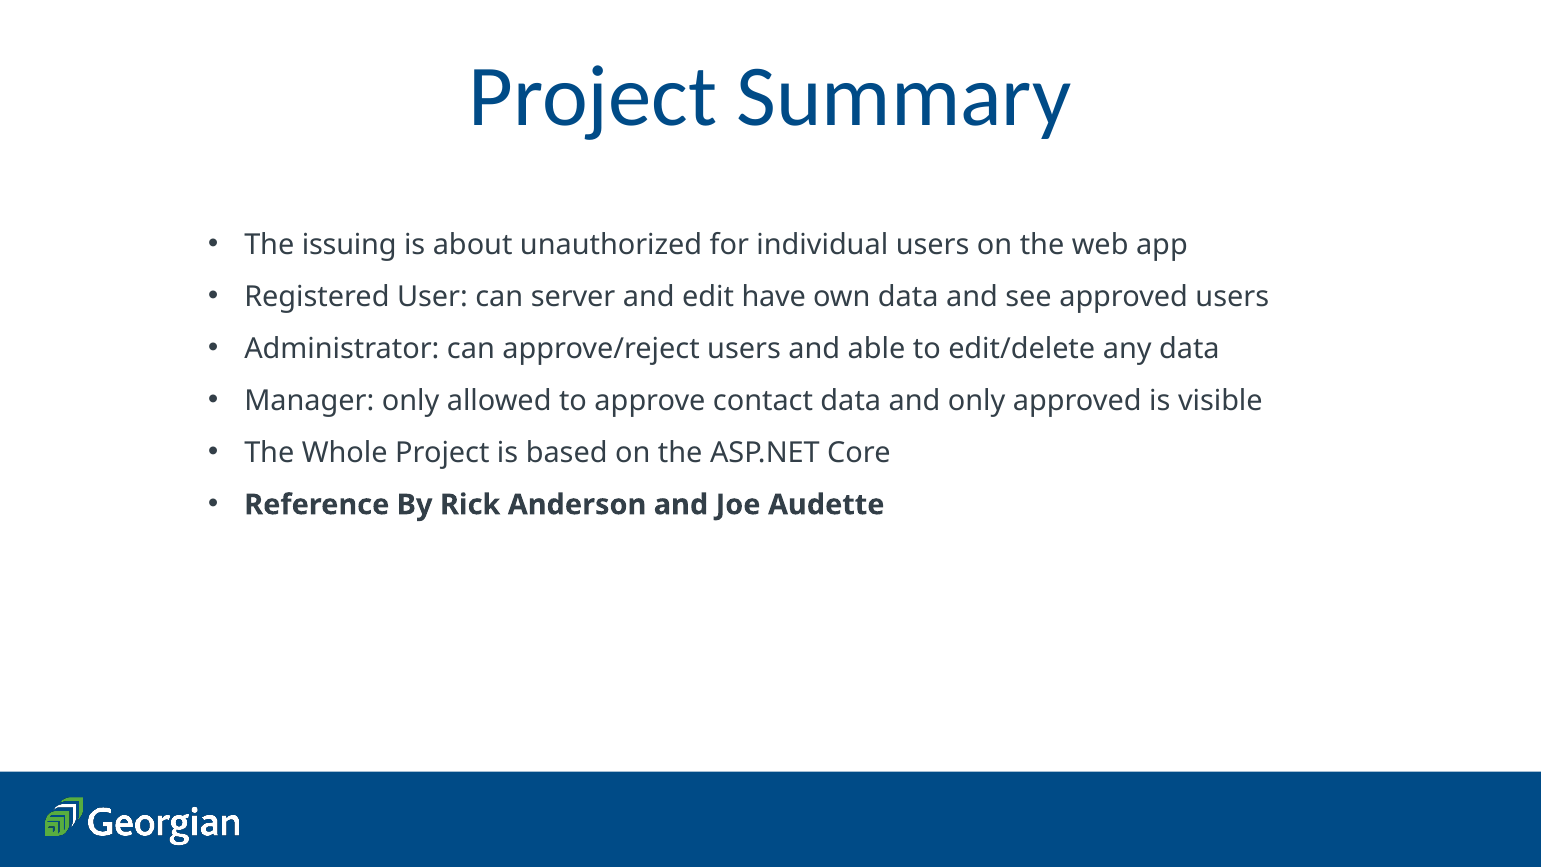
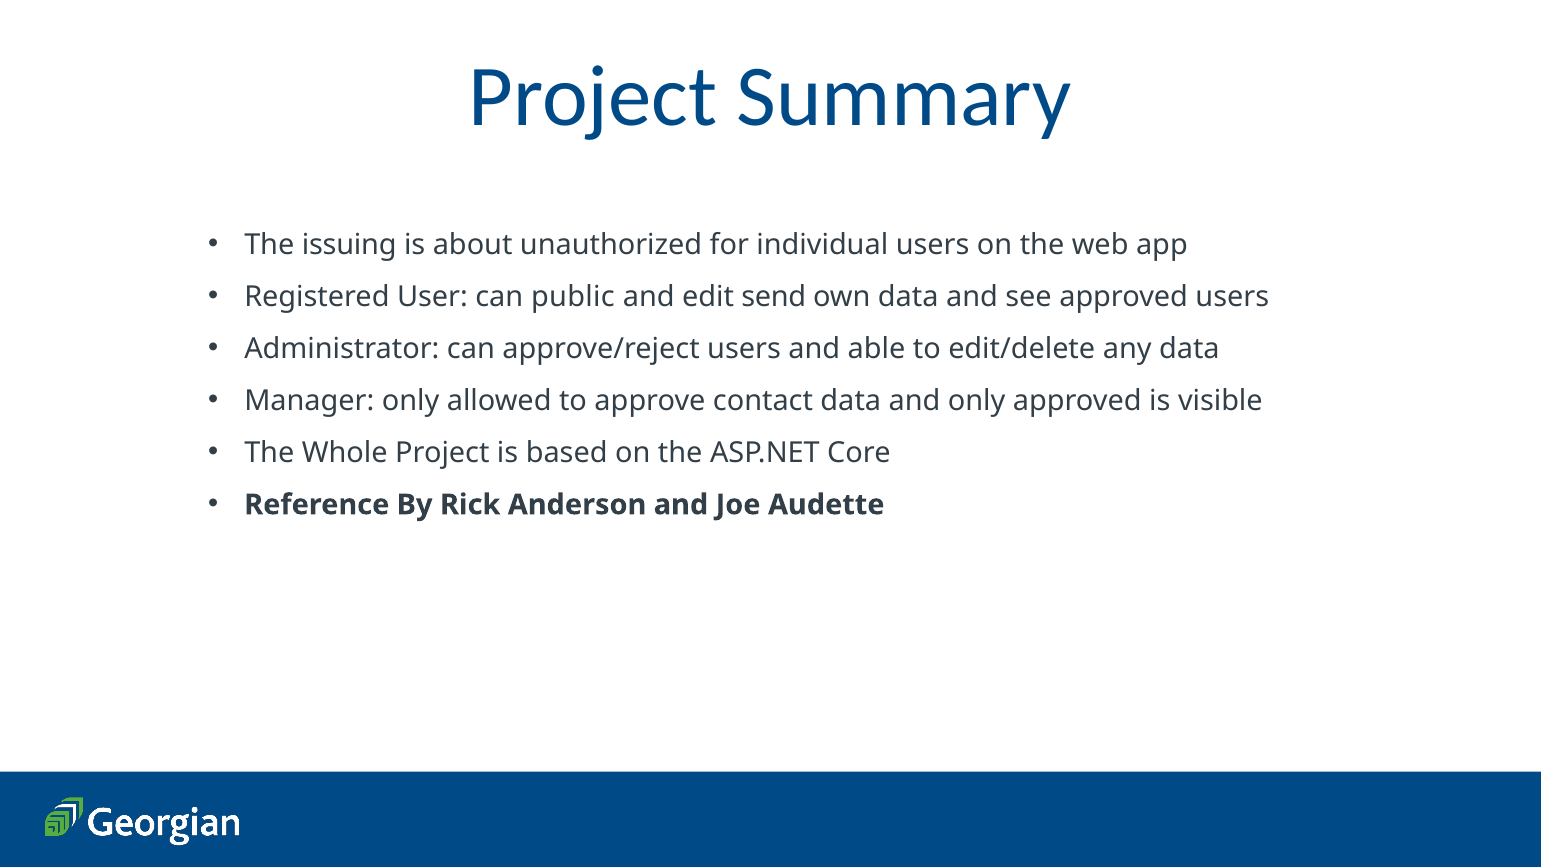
server: server -> public
have: have -> send
